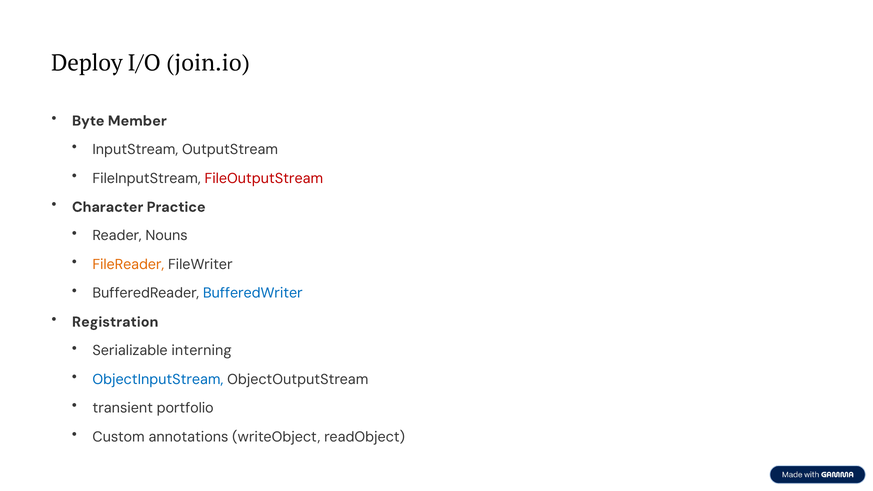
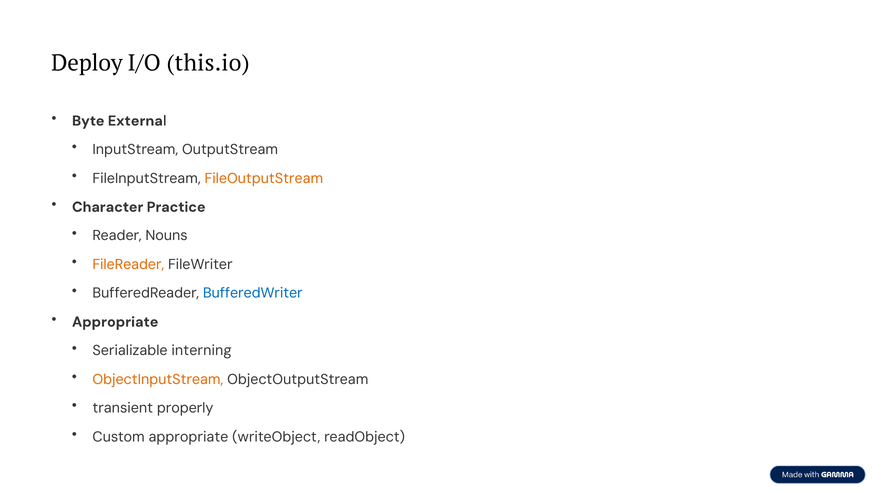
join.io: join.io -> this.io
Member: Member -> External
FileOutputStream colour: red -> orange
Registration at (115, 322): Registration -> Appropriate
ObjectInputStream colour: blue -> orange
portfolio: portfolio -> properly
Custom annotations: annotations -> appropriate
